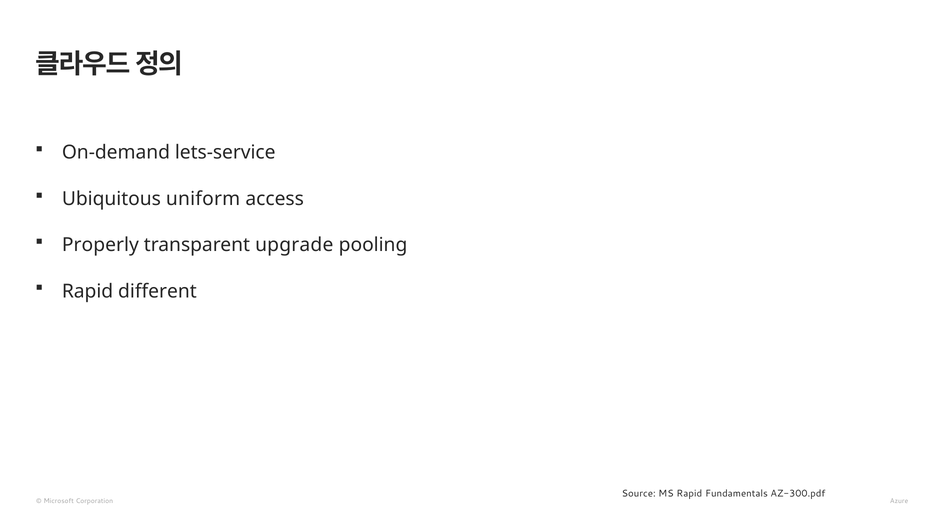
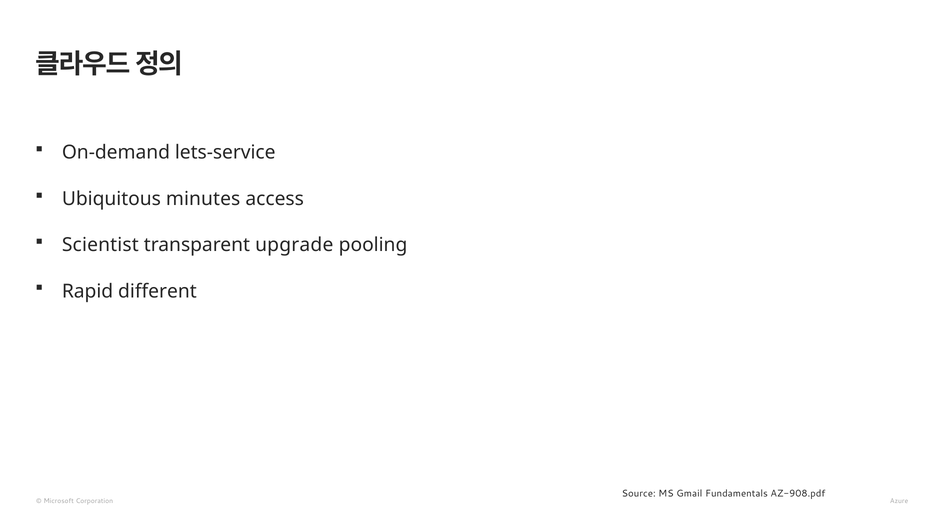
uniform: uniform -> minutes
Properly: Properly -> Scientist
MS Rapid: Rapid -> Gmail
AZ-300.pdf: AZ-300.pdf -> AZ-908.pdf
